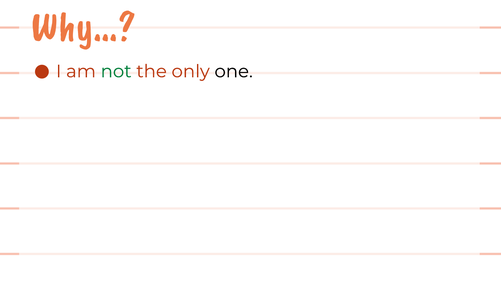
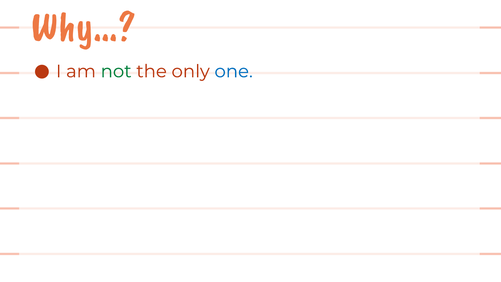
one colour: black -> blue
